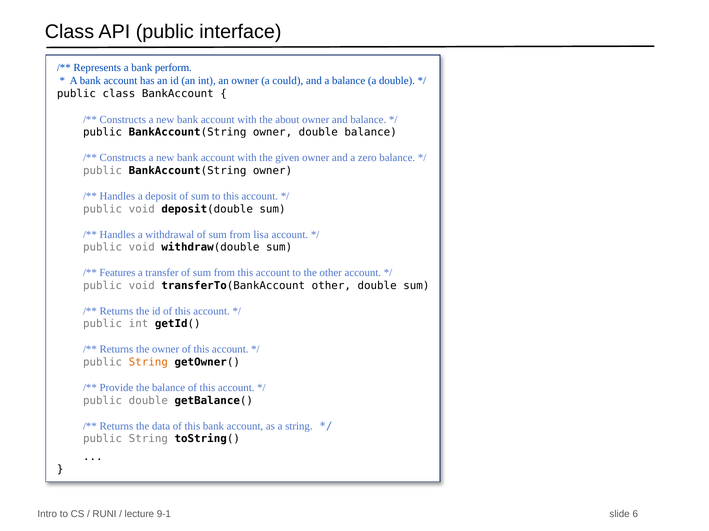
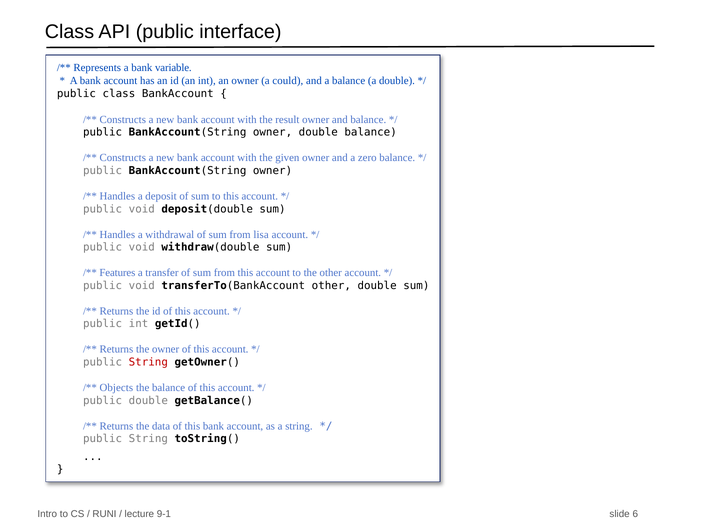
perform: perform -> variable
about: about -> result
String at (148, 363) colour: orange -> red
Provide: Provide -> Objects
